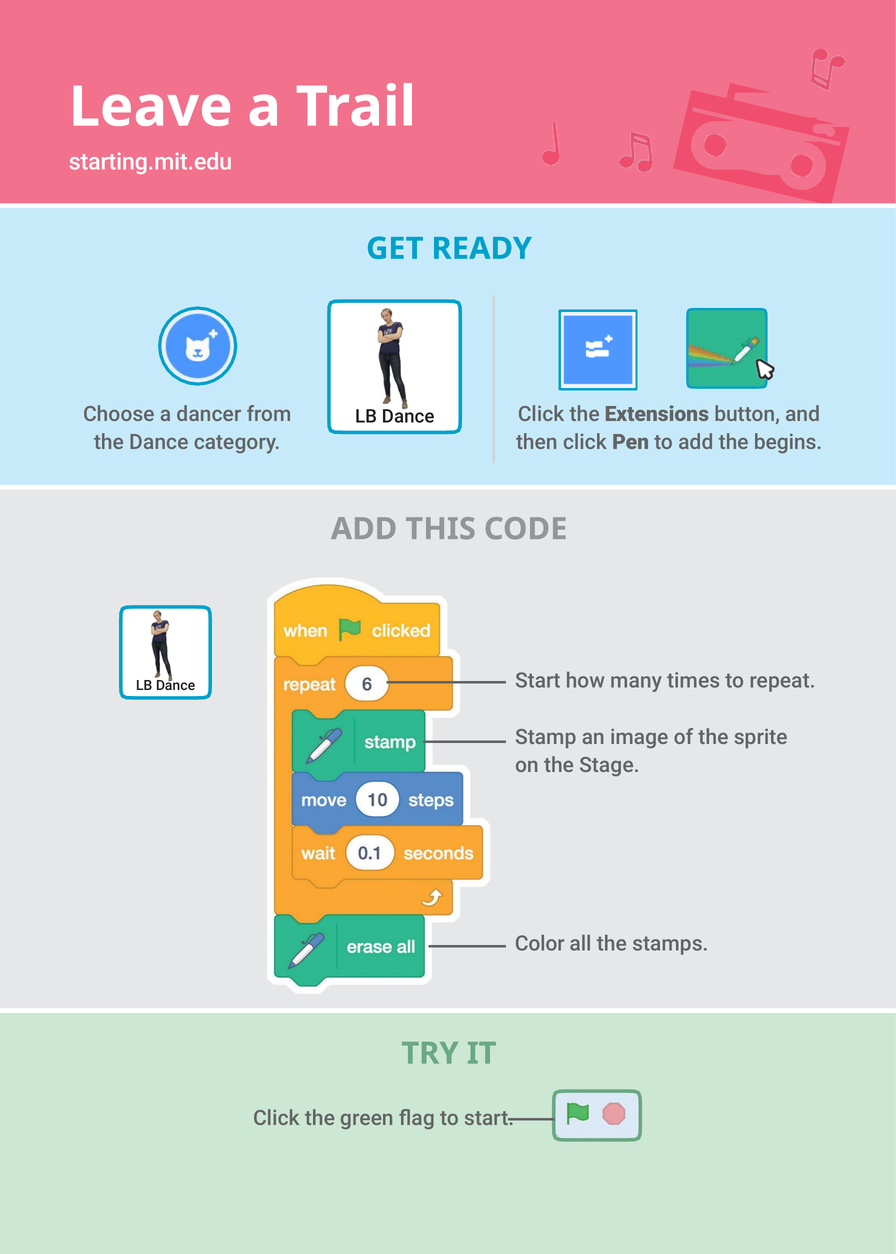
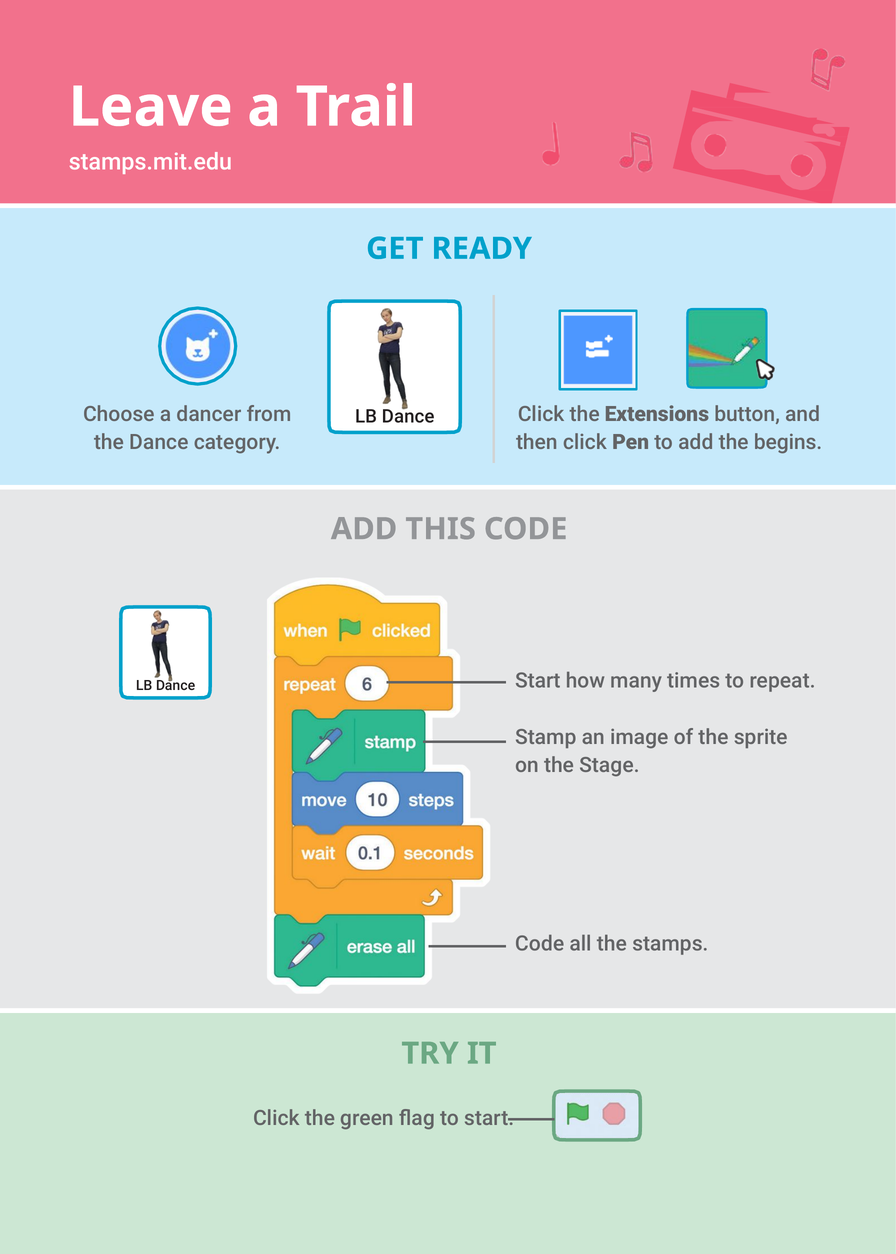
starting.mit.edu: starting.mit.edu -> stamps.mit.edu
Color at (540, 944): Color -> Code
